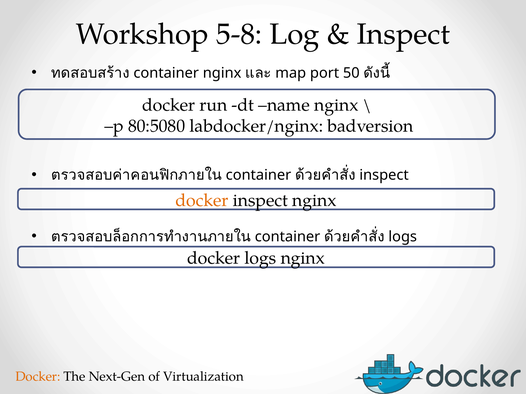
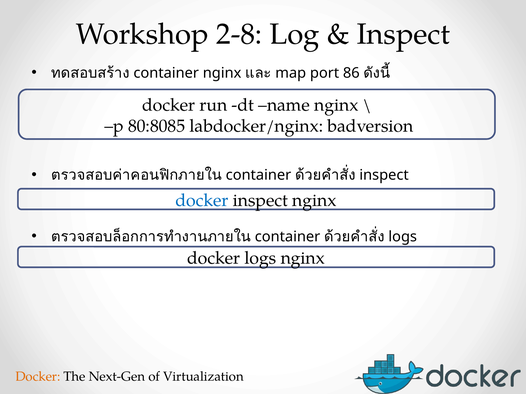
5-8: 5-8 -> 2-8
50: 50 -> 86
80:5080: 80:5080 -> 80:8085
docker at (202, 201) colour: orange -> blue
